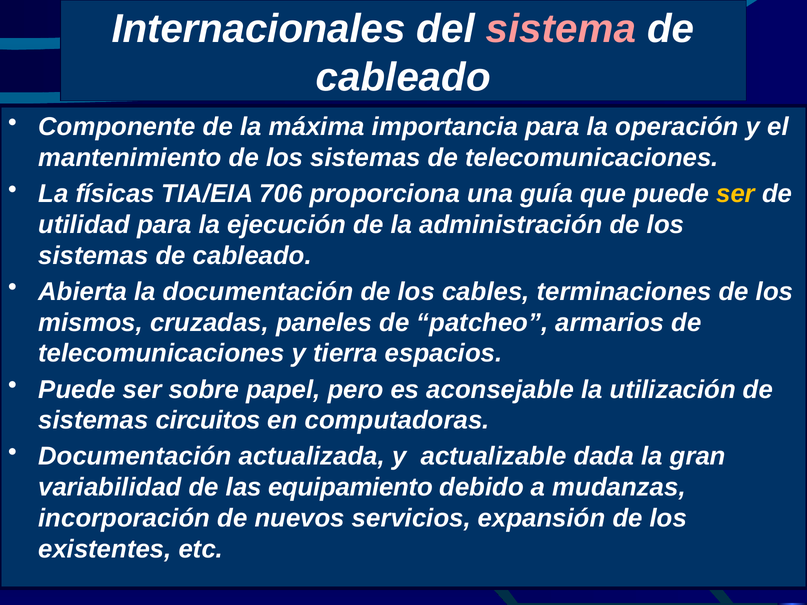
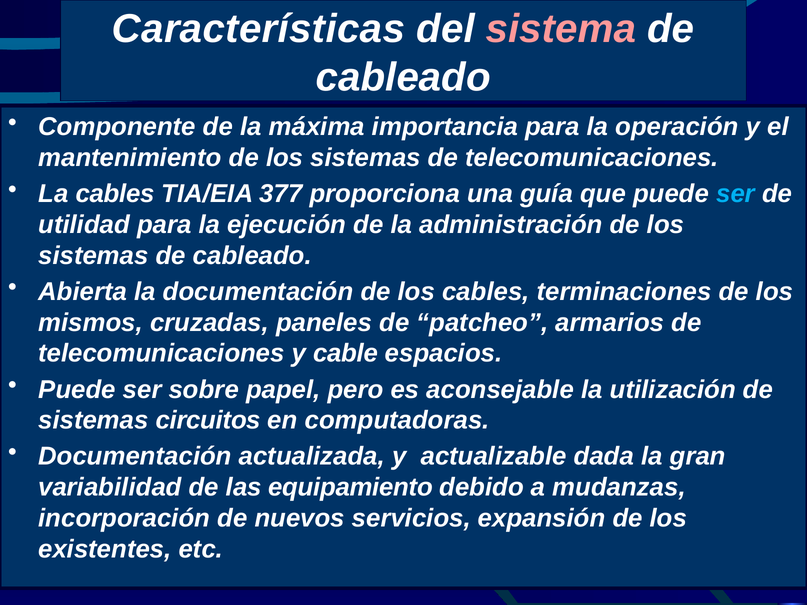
Internacionales: Internacionales -> Características
La físicas: físicas -> cables
706: 706 -> 377
ser at (736, 194) colour: yellow -> light blue
tierra: tierra -> cable
